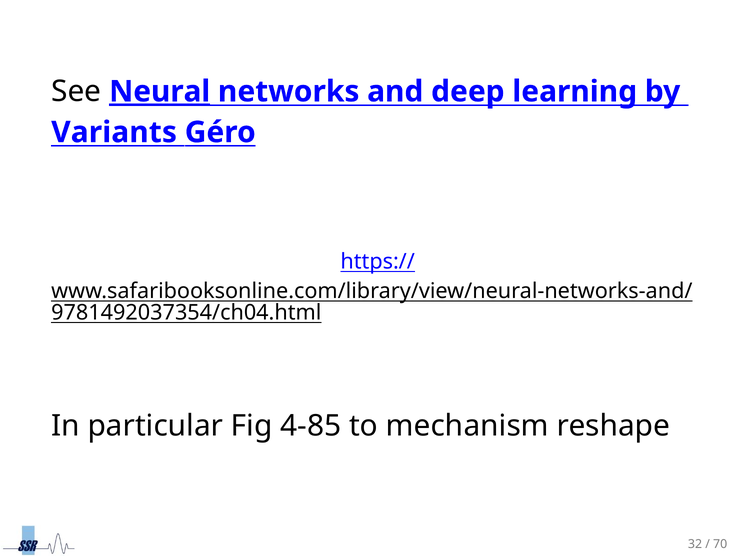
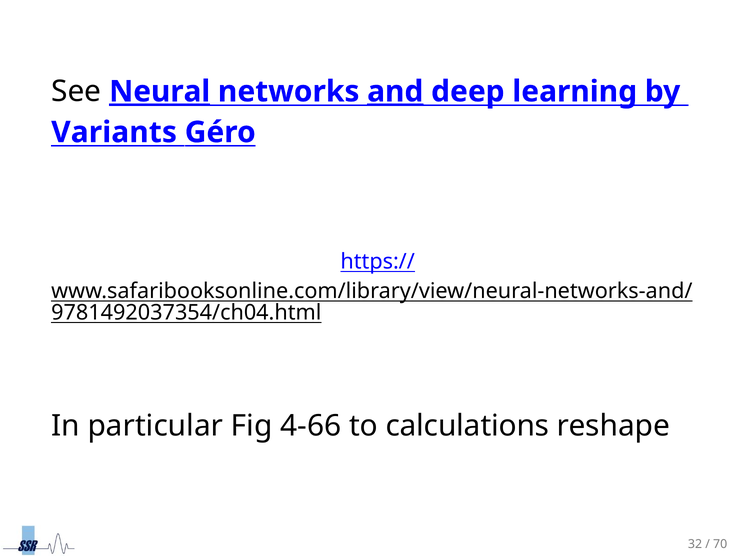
and underline: none -> present
4-85: 4-85 -> 4-66
mechanism: mechanism -> calculations
